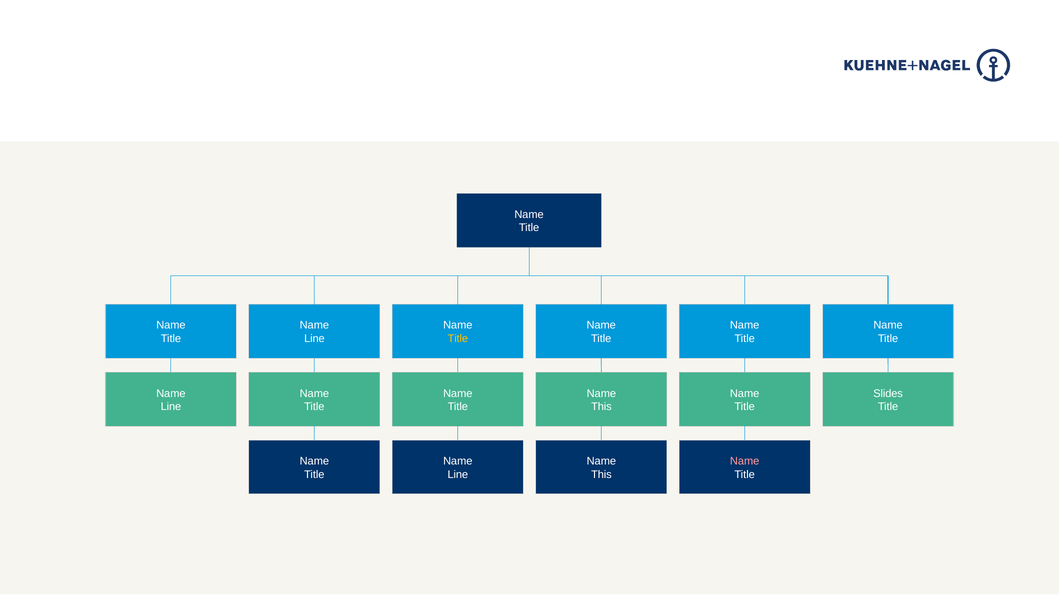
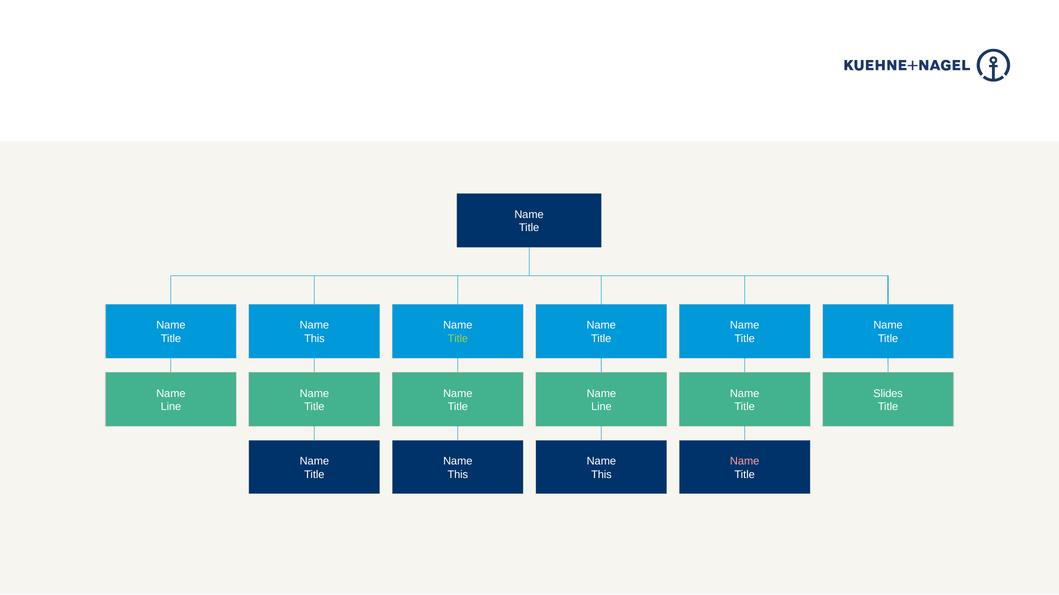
Line at (314, 339): Line -> This
Title at (458, 339) colour: yellow -> light green
This at (601, 407): This -> Line
Line at (458, 475): Line -> This
